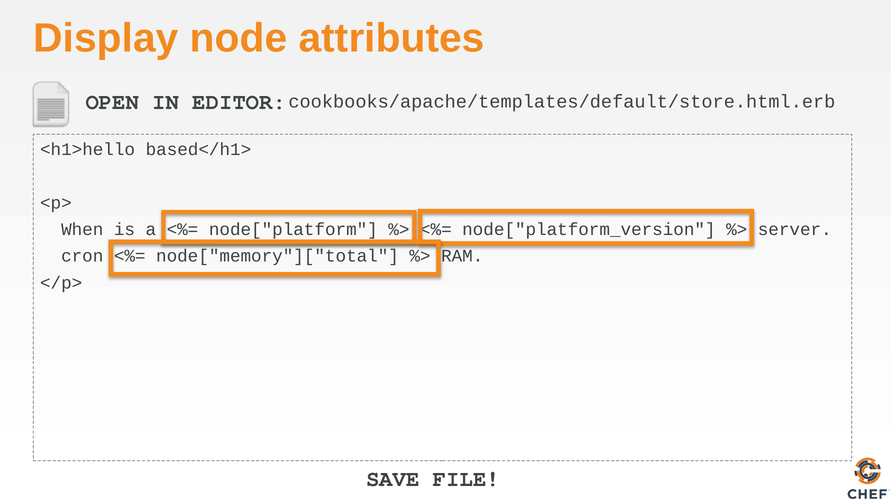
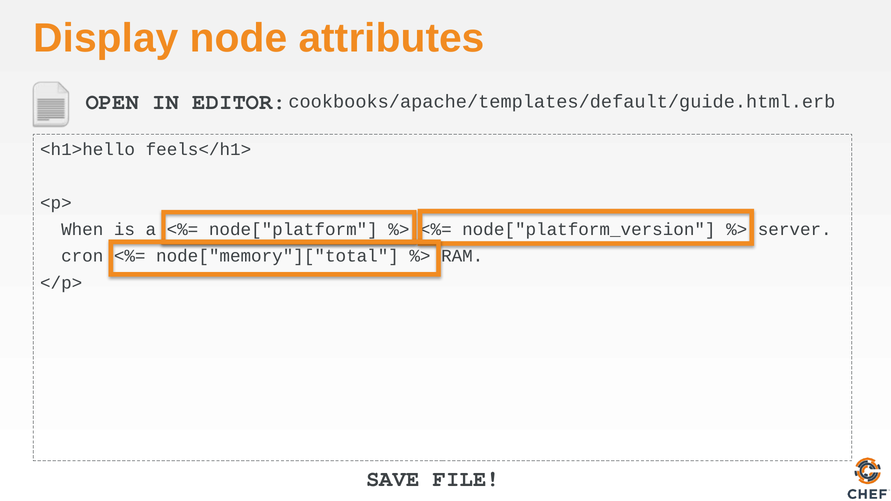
cookbooks/apache/templates/default/store.html.erb: cookbooks/apache/templates/default/store.html.erb -> cookbooks/apache/templates/default/guide.html.erb
based</h1>: based</h1> -> feels</h1>
